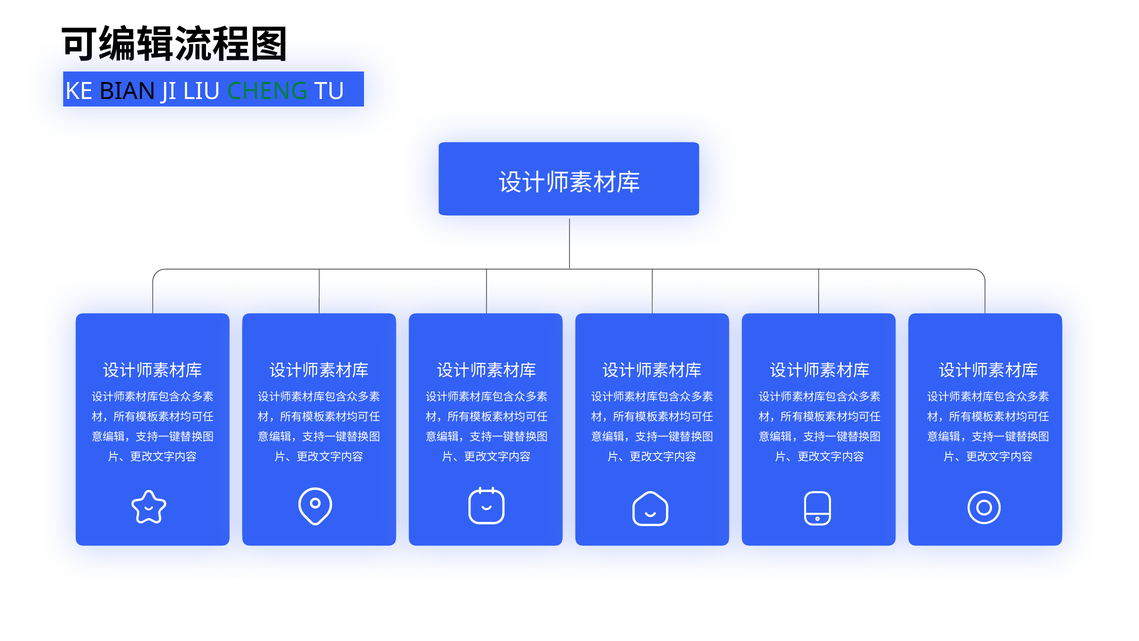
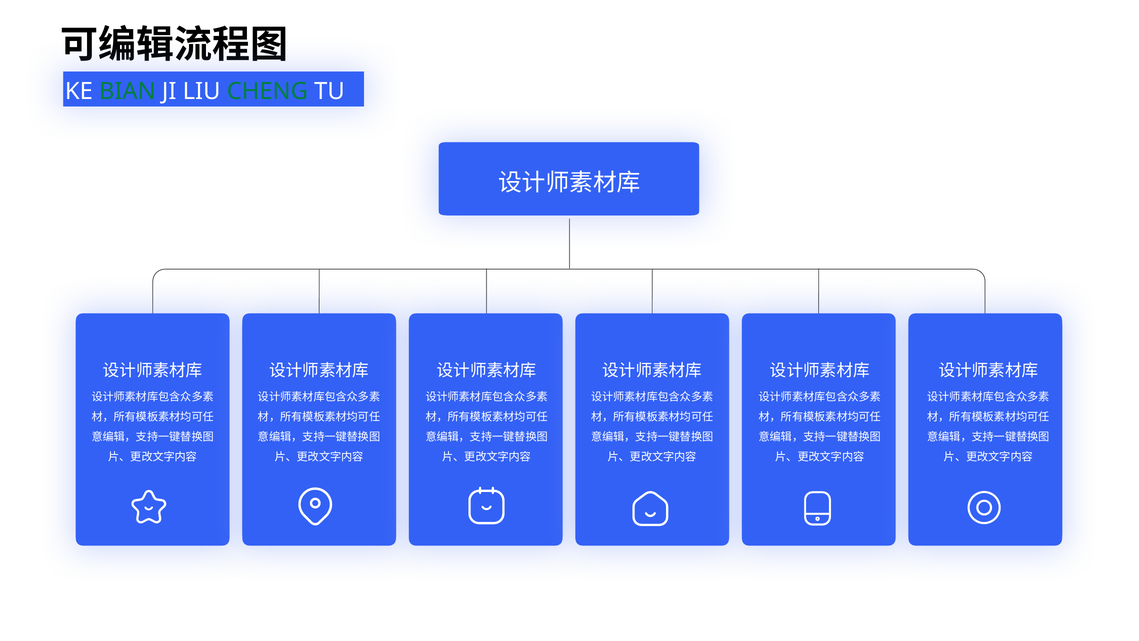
BIAN colour: black -> green
